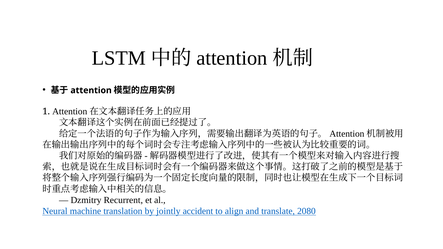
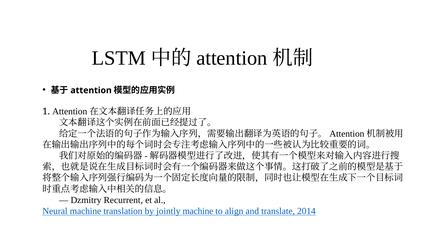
jointly accident: accident -> machine
2080: 2080 -> 2014
